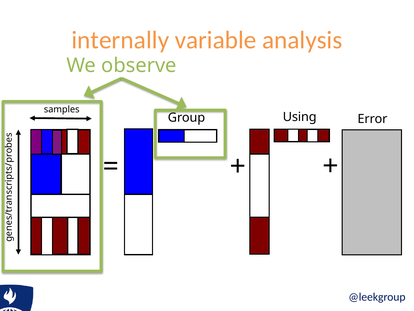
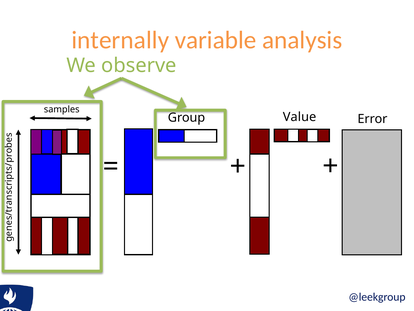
Using: Using -> Value
